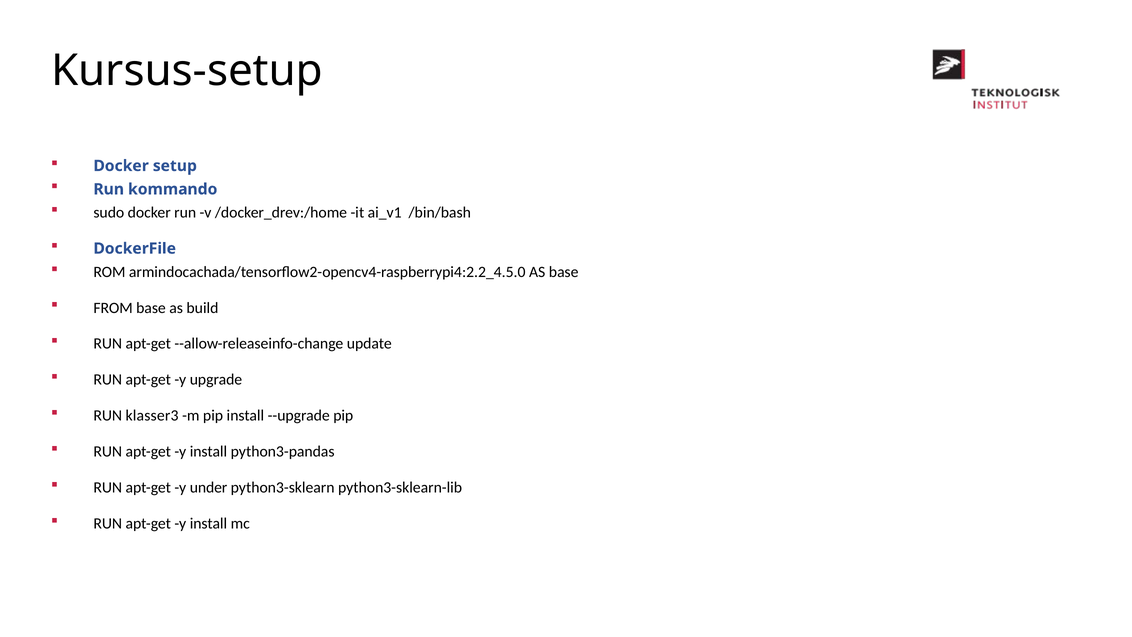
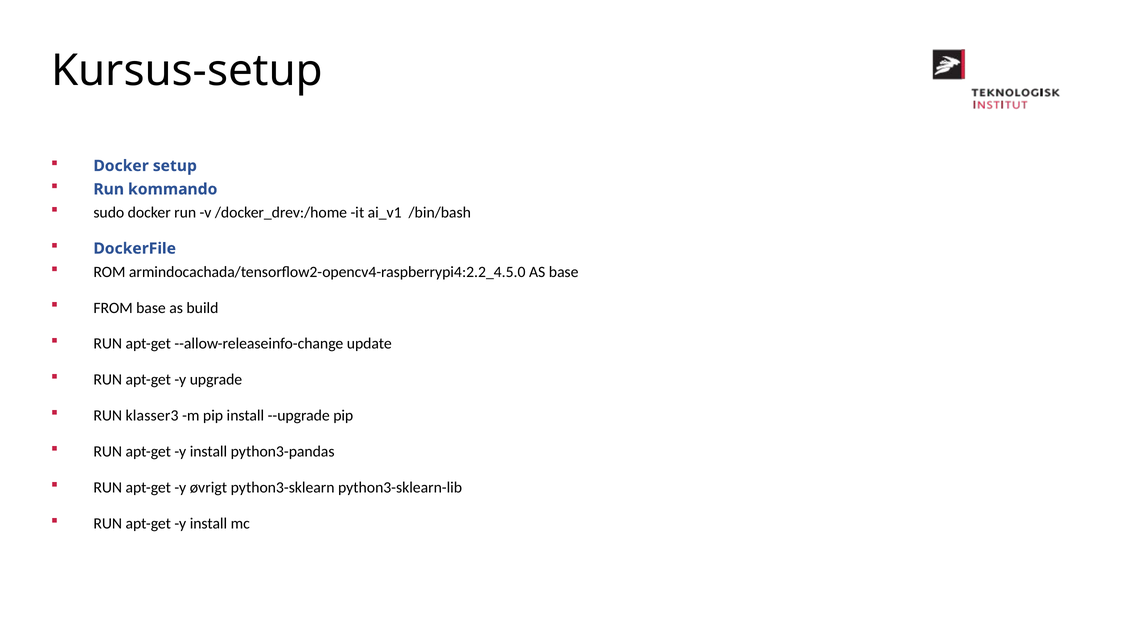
under: under -> øvrigt
